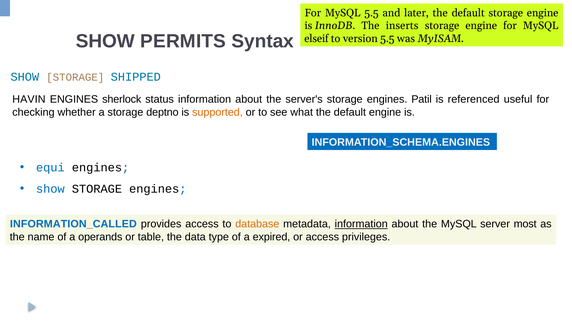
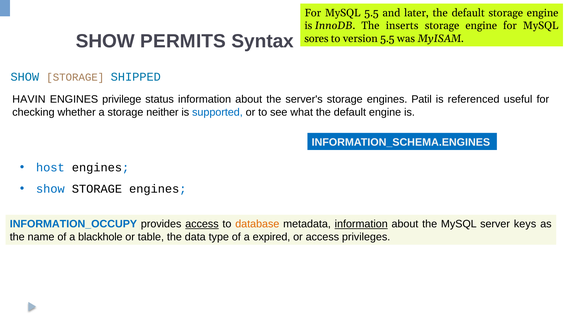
elseif: elseif -> sores
sherlock: sherlock -> privilege
deptno: deptno -> neither
supported colour: orange -> blue
equi: equi -> host
INFORMATION_CALLED: INFORMATION_CALLED -> INFORMATION_OCCUPY
access at (202, 224) underline: none -> present
most: most -> keys
operands: operands -> blackhole
